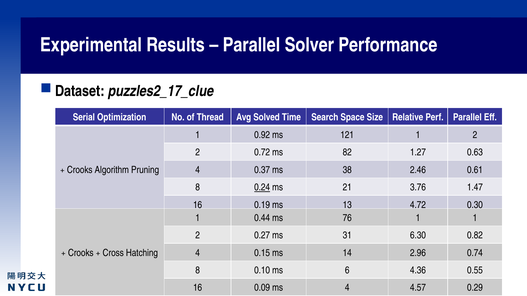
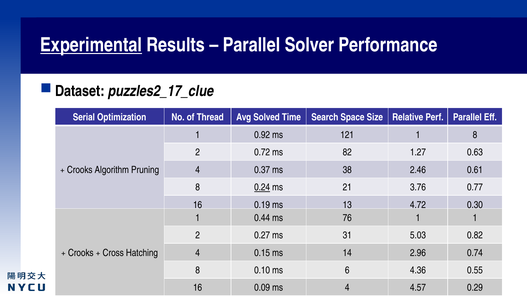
Experimental underline: none -> present
121 1 2: 2 -> 8
1.47: 1.47 -> 0.77
6.30: 6.30 -> 5.03
